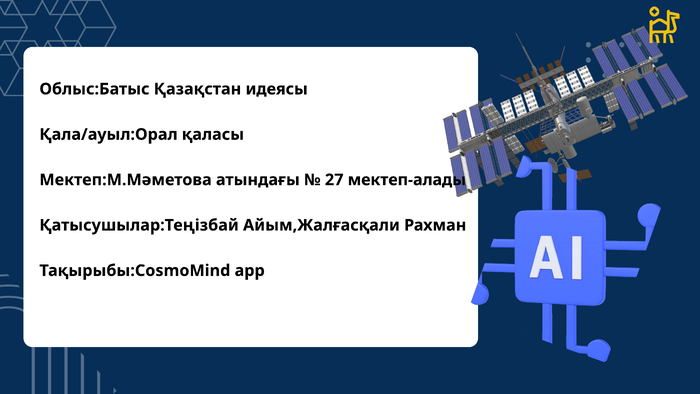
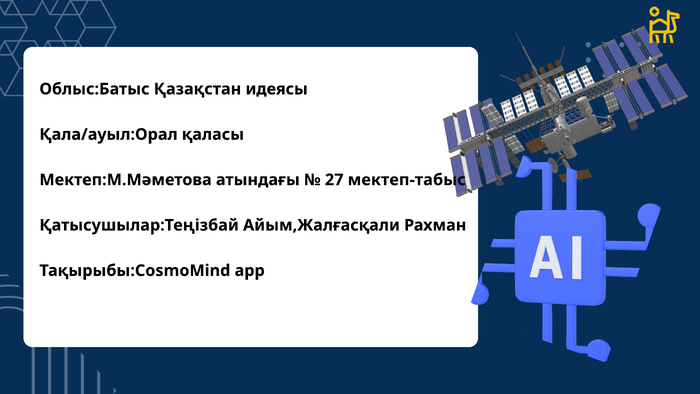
мектеп-алады: мектеп-алады -> мектеп-табыс
